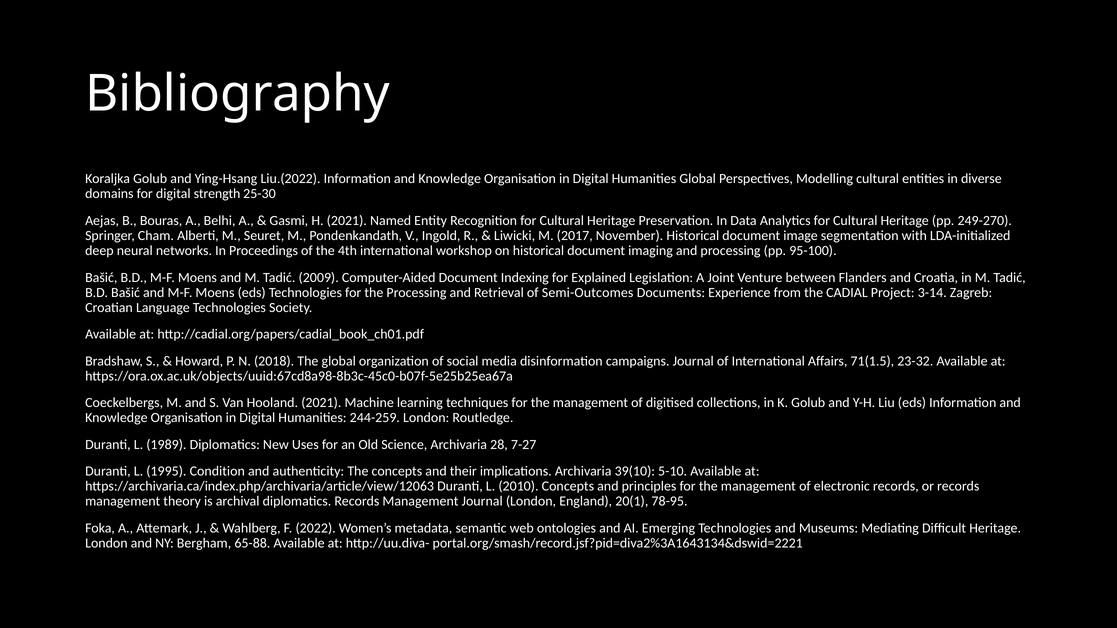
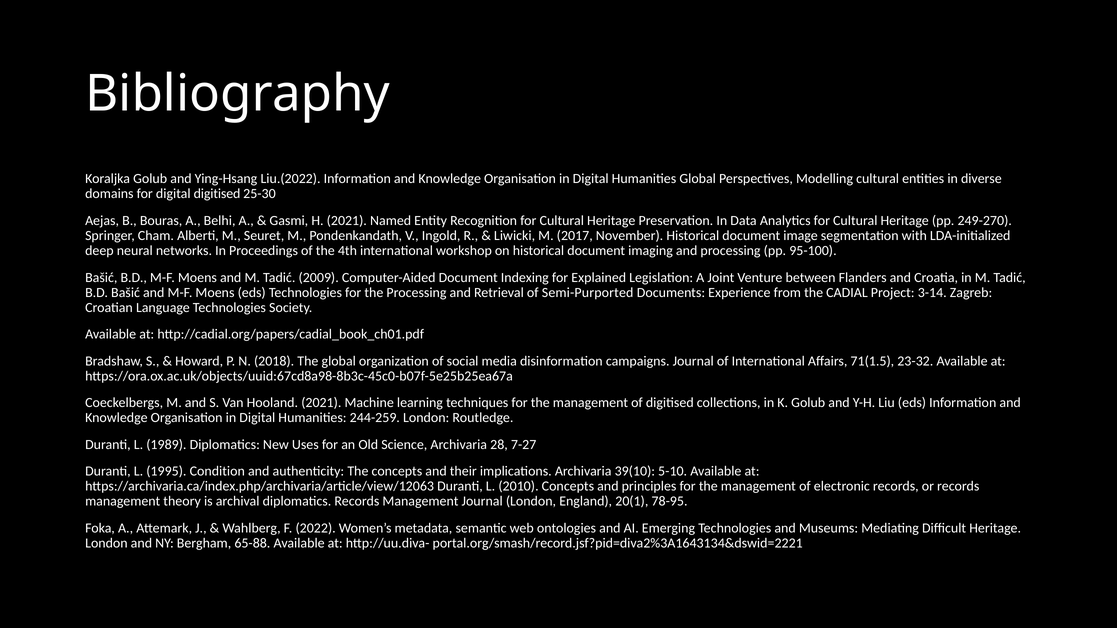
digital strength: strength -> digitised
Semi-Outcomes: Semi-Outcomes -> Semi-Purported
